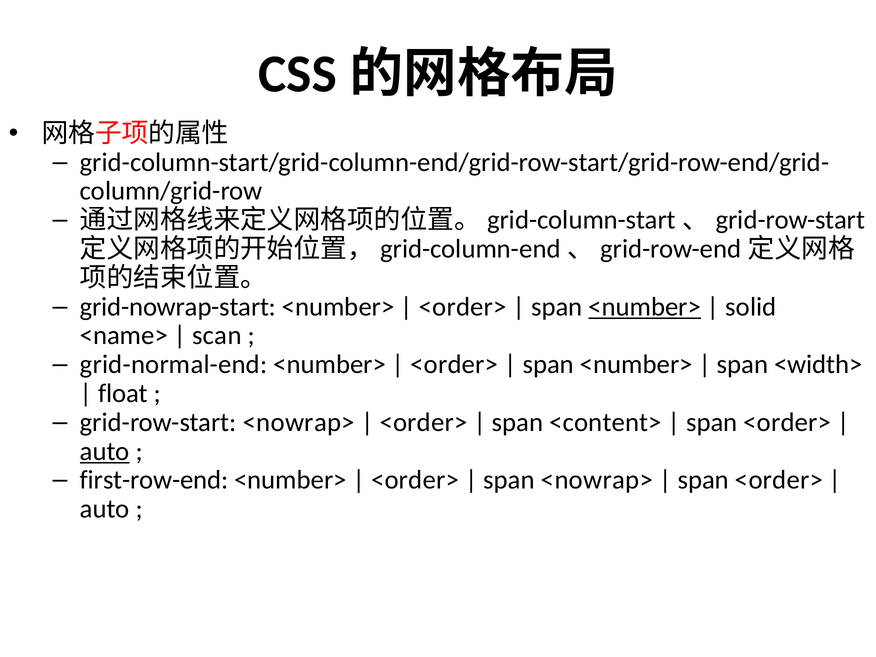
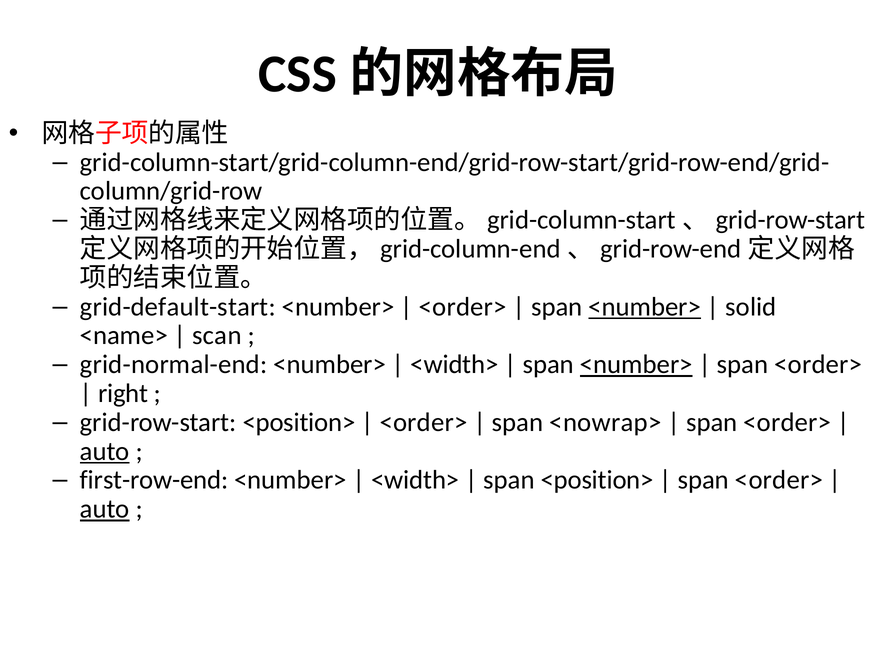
grid-nowrap-start: grid-nowrap-start -> grid-default-start
<order> at (454, 365): <order> -> <width>
<number> at (636, 365) underline: none -> present
<width> at (818, 365): <width> -> <order>
float: float -> right
grid-row-start <nowrap>: <nowrap> -> <position>
<content>: <content> -> <nowrap>
<order> at (415, 480): <order> -> <width>
span <nowrap>: <nowrap> -> <position>
auto at (105, 509) underline: none -> present
